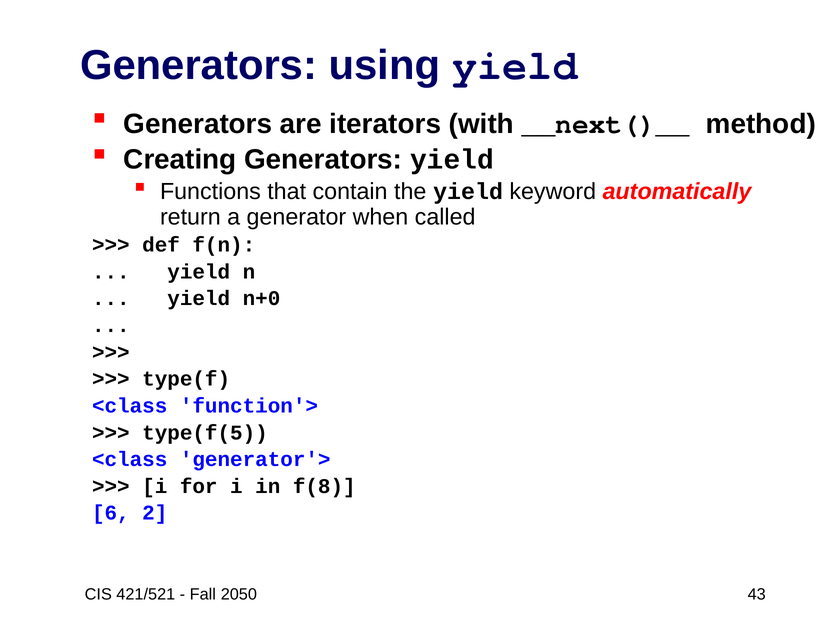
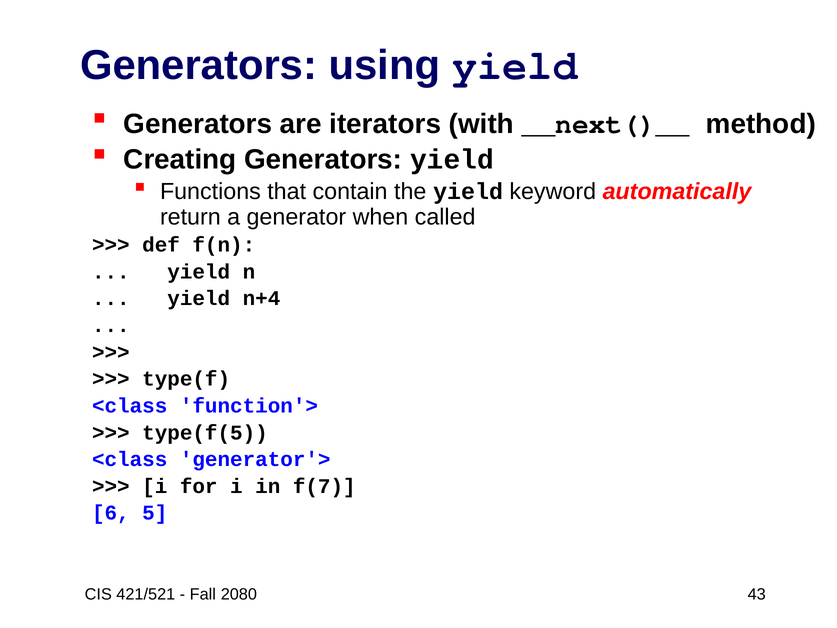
n+0: n+0 -> n+4
f(8: f(8 -> f(7
2: 2 -> 5
2050: 2050 -> 2080
